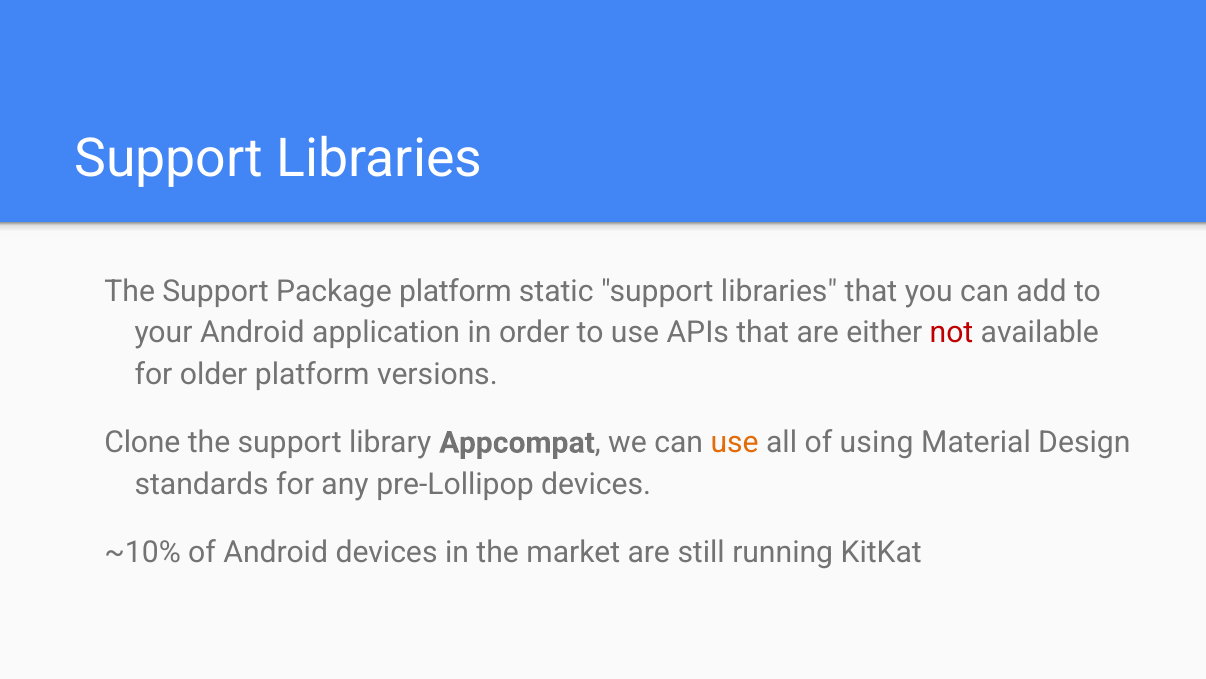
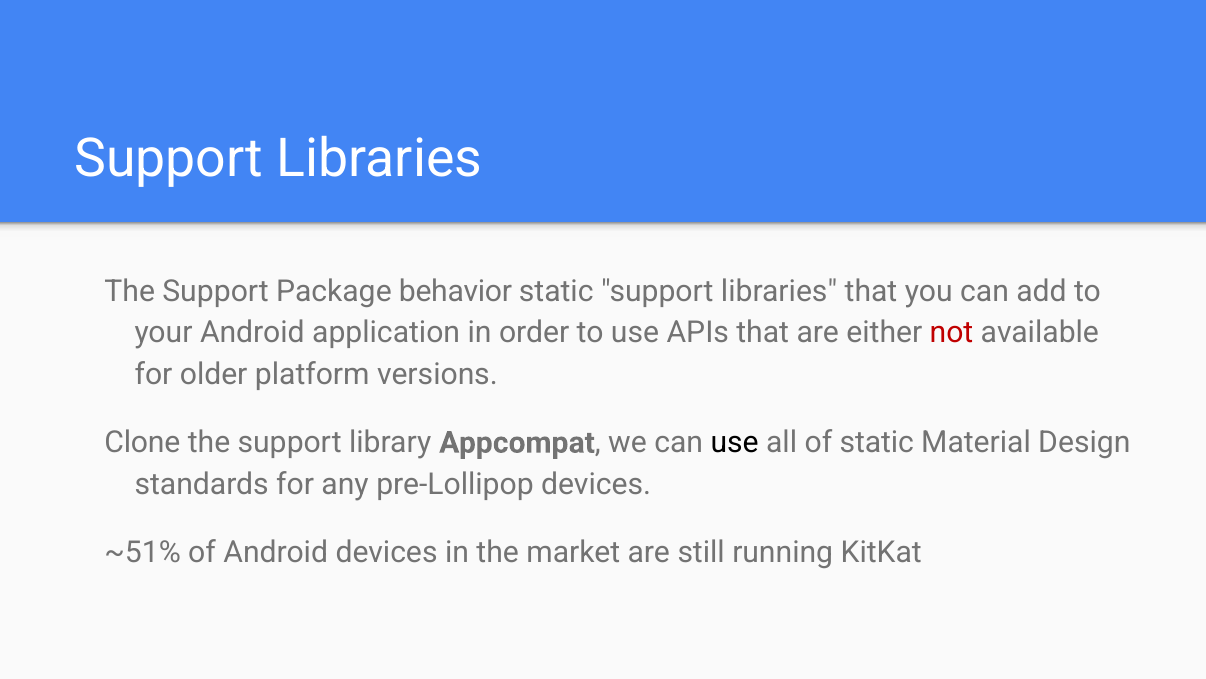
Package platform: platform -> behavior
use at (735, 442) colour: orange -> black
of using: using -> static
~10%: ~10% -> ~51%
